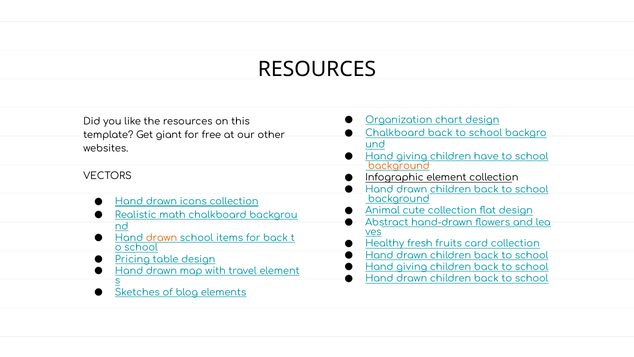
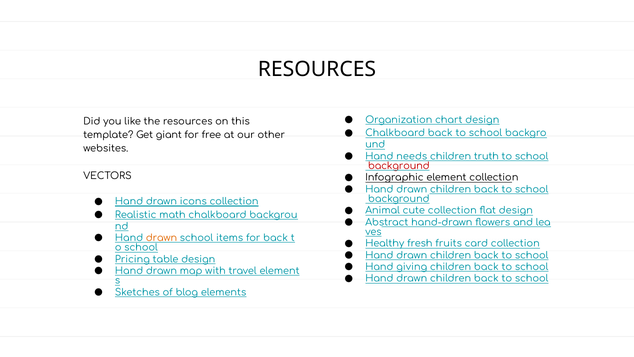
giving at (412, 156): giving -> needs
have: have -> truth
background at (399, 166) colour: orange -> red
